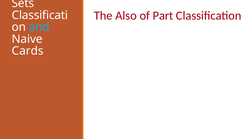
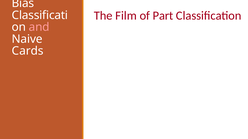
Sets: Sets -> Bias
Also: Also -> Film
and colour: light blue -> pink
